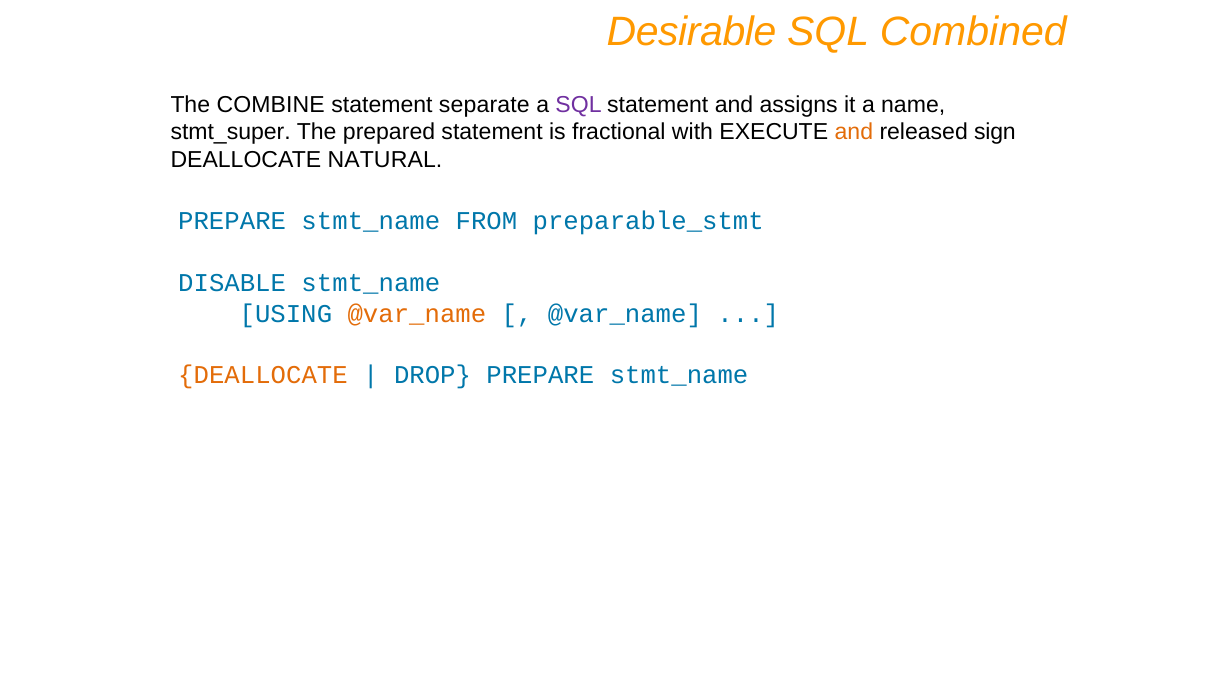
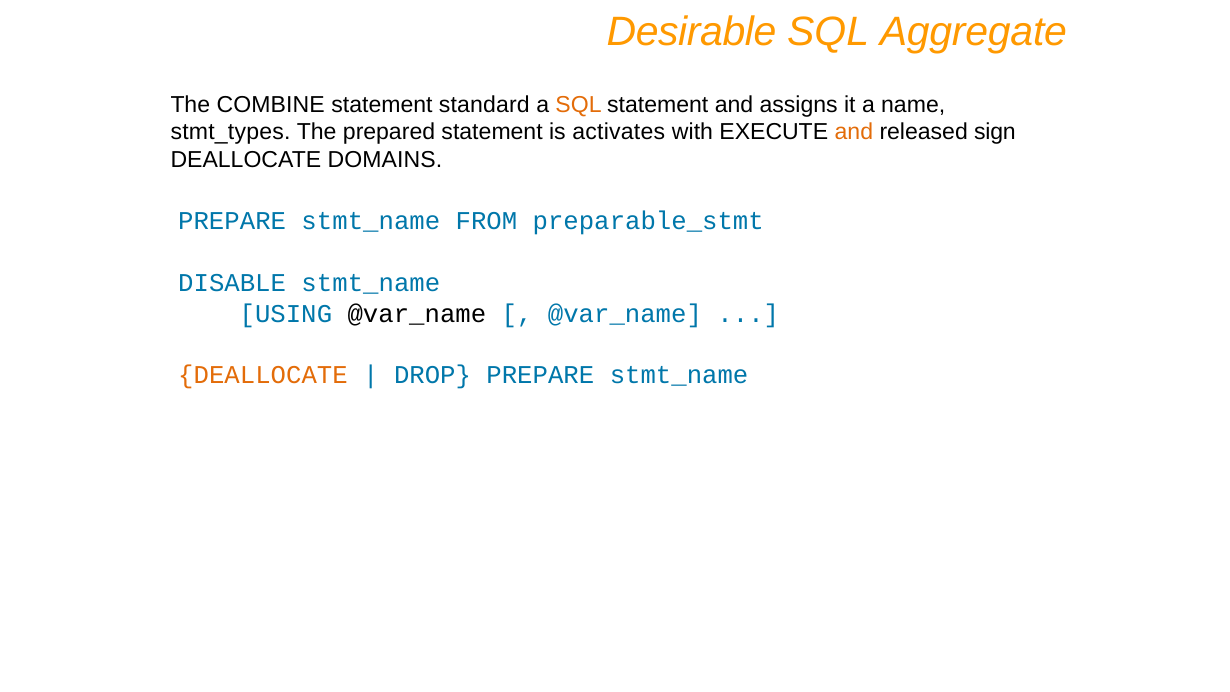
Combined: Combined -> Aggregate
separate: separate -> standard
SQL at (579, 105) colour: purple -> orange
stmt_super: stmt_super -> stmt_types
fractional: fractional -> activates
NATURAL: NATURAL -> DOMAINS
@var_name at (417, 314) colour: orange -> black
